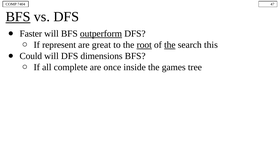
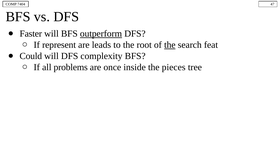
BFS at (18, 17) underline: present -> none
great: great -> leads
root underline: present -> none
this: this -> feat
dimensions: dimensions -> complexity
complete: complete -> problems
games: games -> pieces
